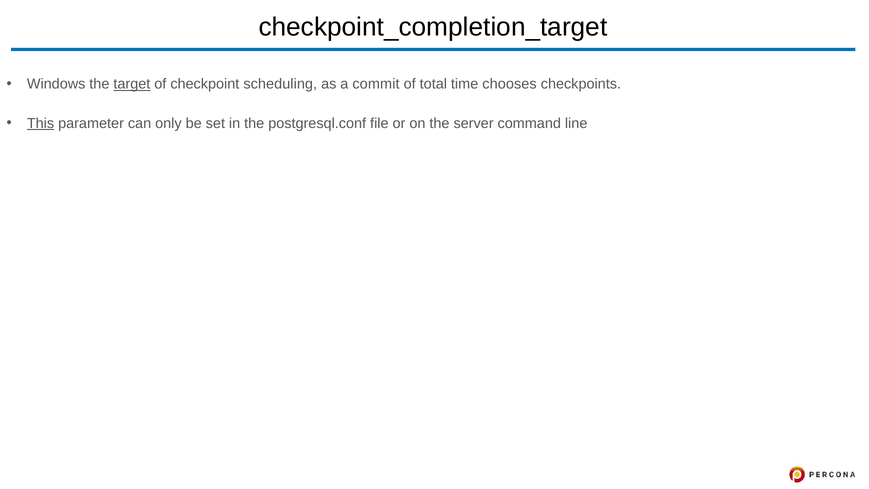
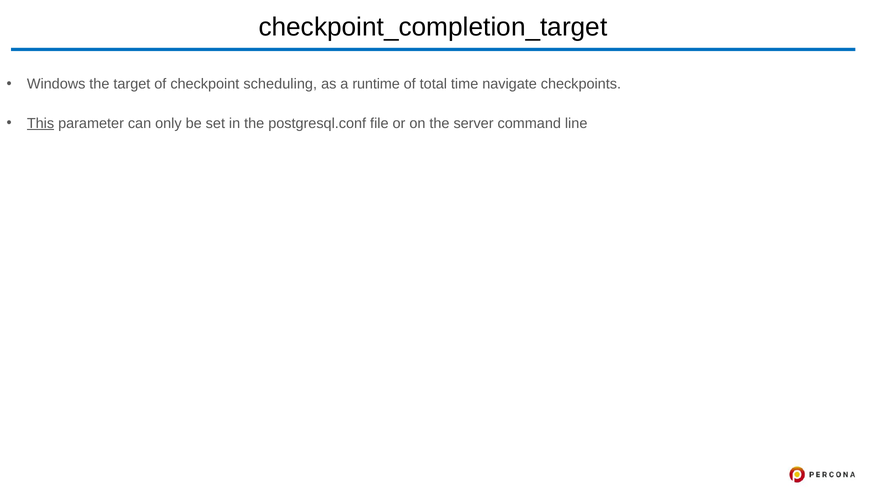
target underline: present -> none
commit: commit -> runtime
chooses: chooses -> navigate
